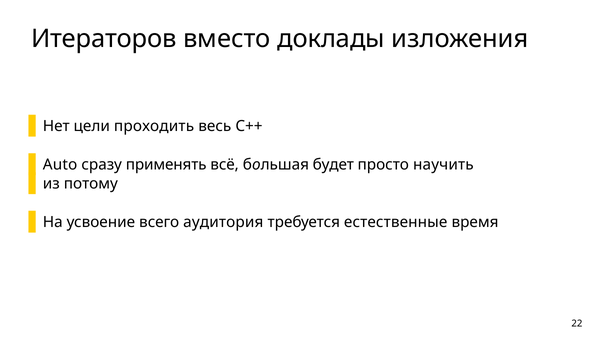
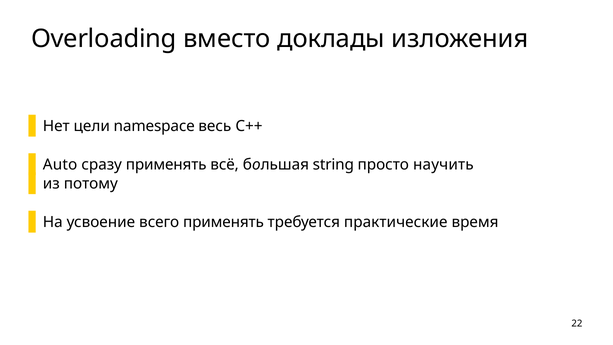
Итераторов: Итераторов -> Overloading
проходить: проходить -> namespace
будет: будет -> string
всего аудитория: аудитория -> применять
естественные: естественные -> практические
